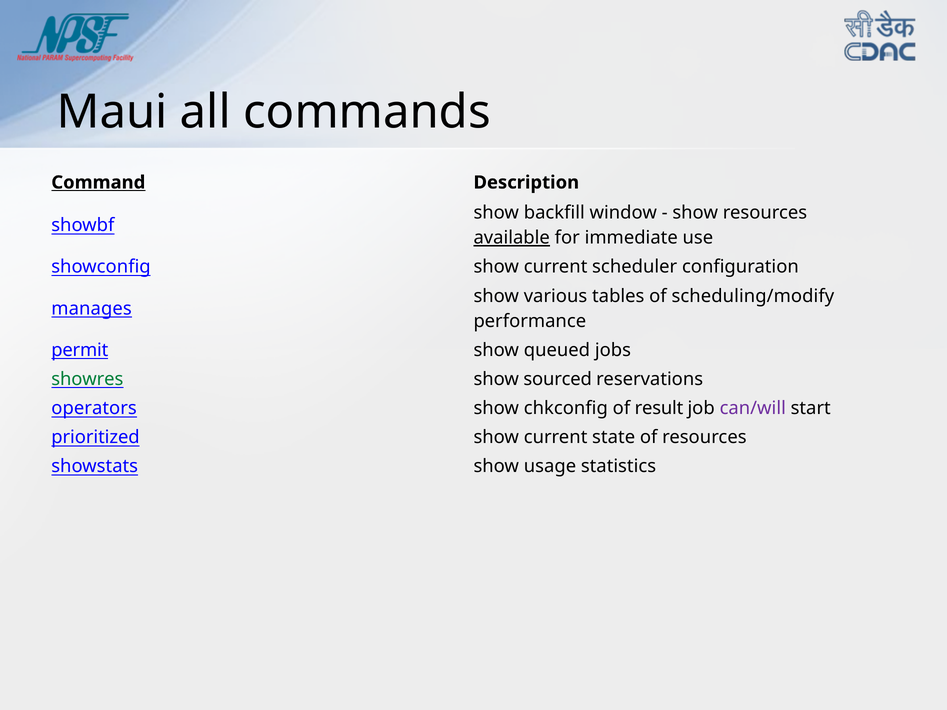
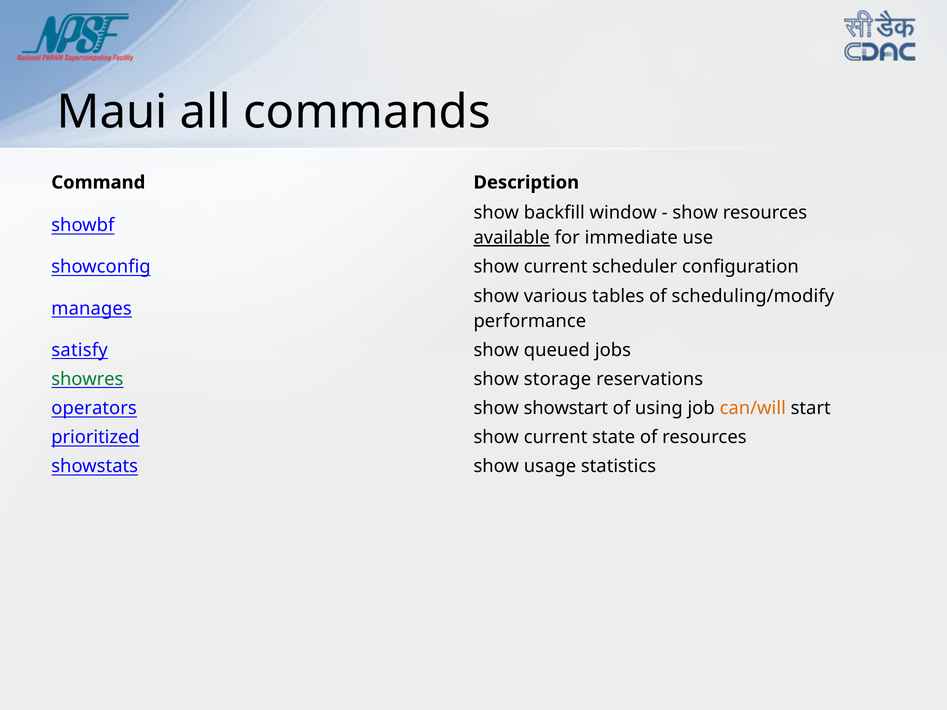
Command underline: present -> none
permit: permit -> satisfy
sourced: sourced -> storage
chkconfig: chkconfig -> showstart
result: result -> using
can/will colour: purple -> orange
